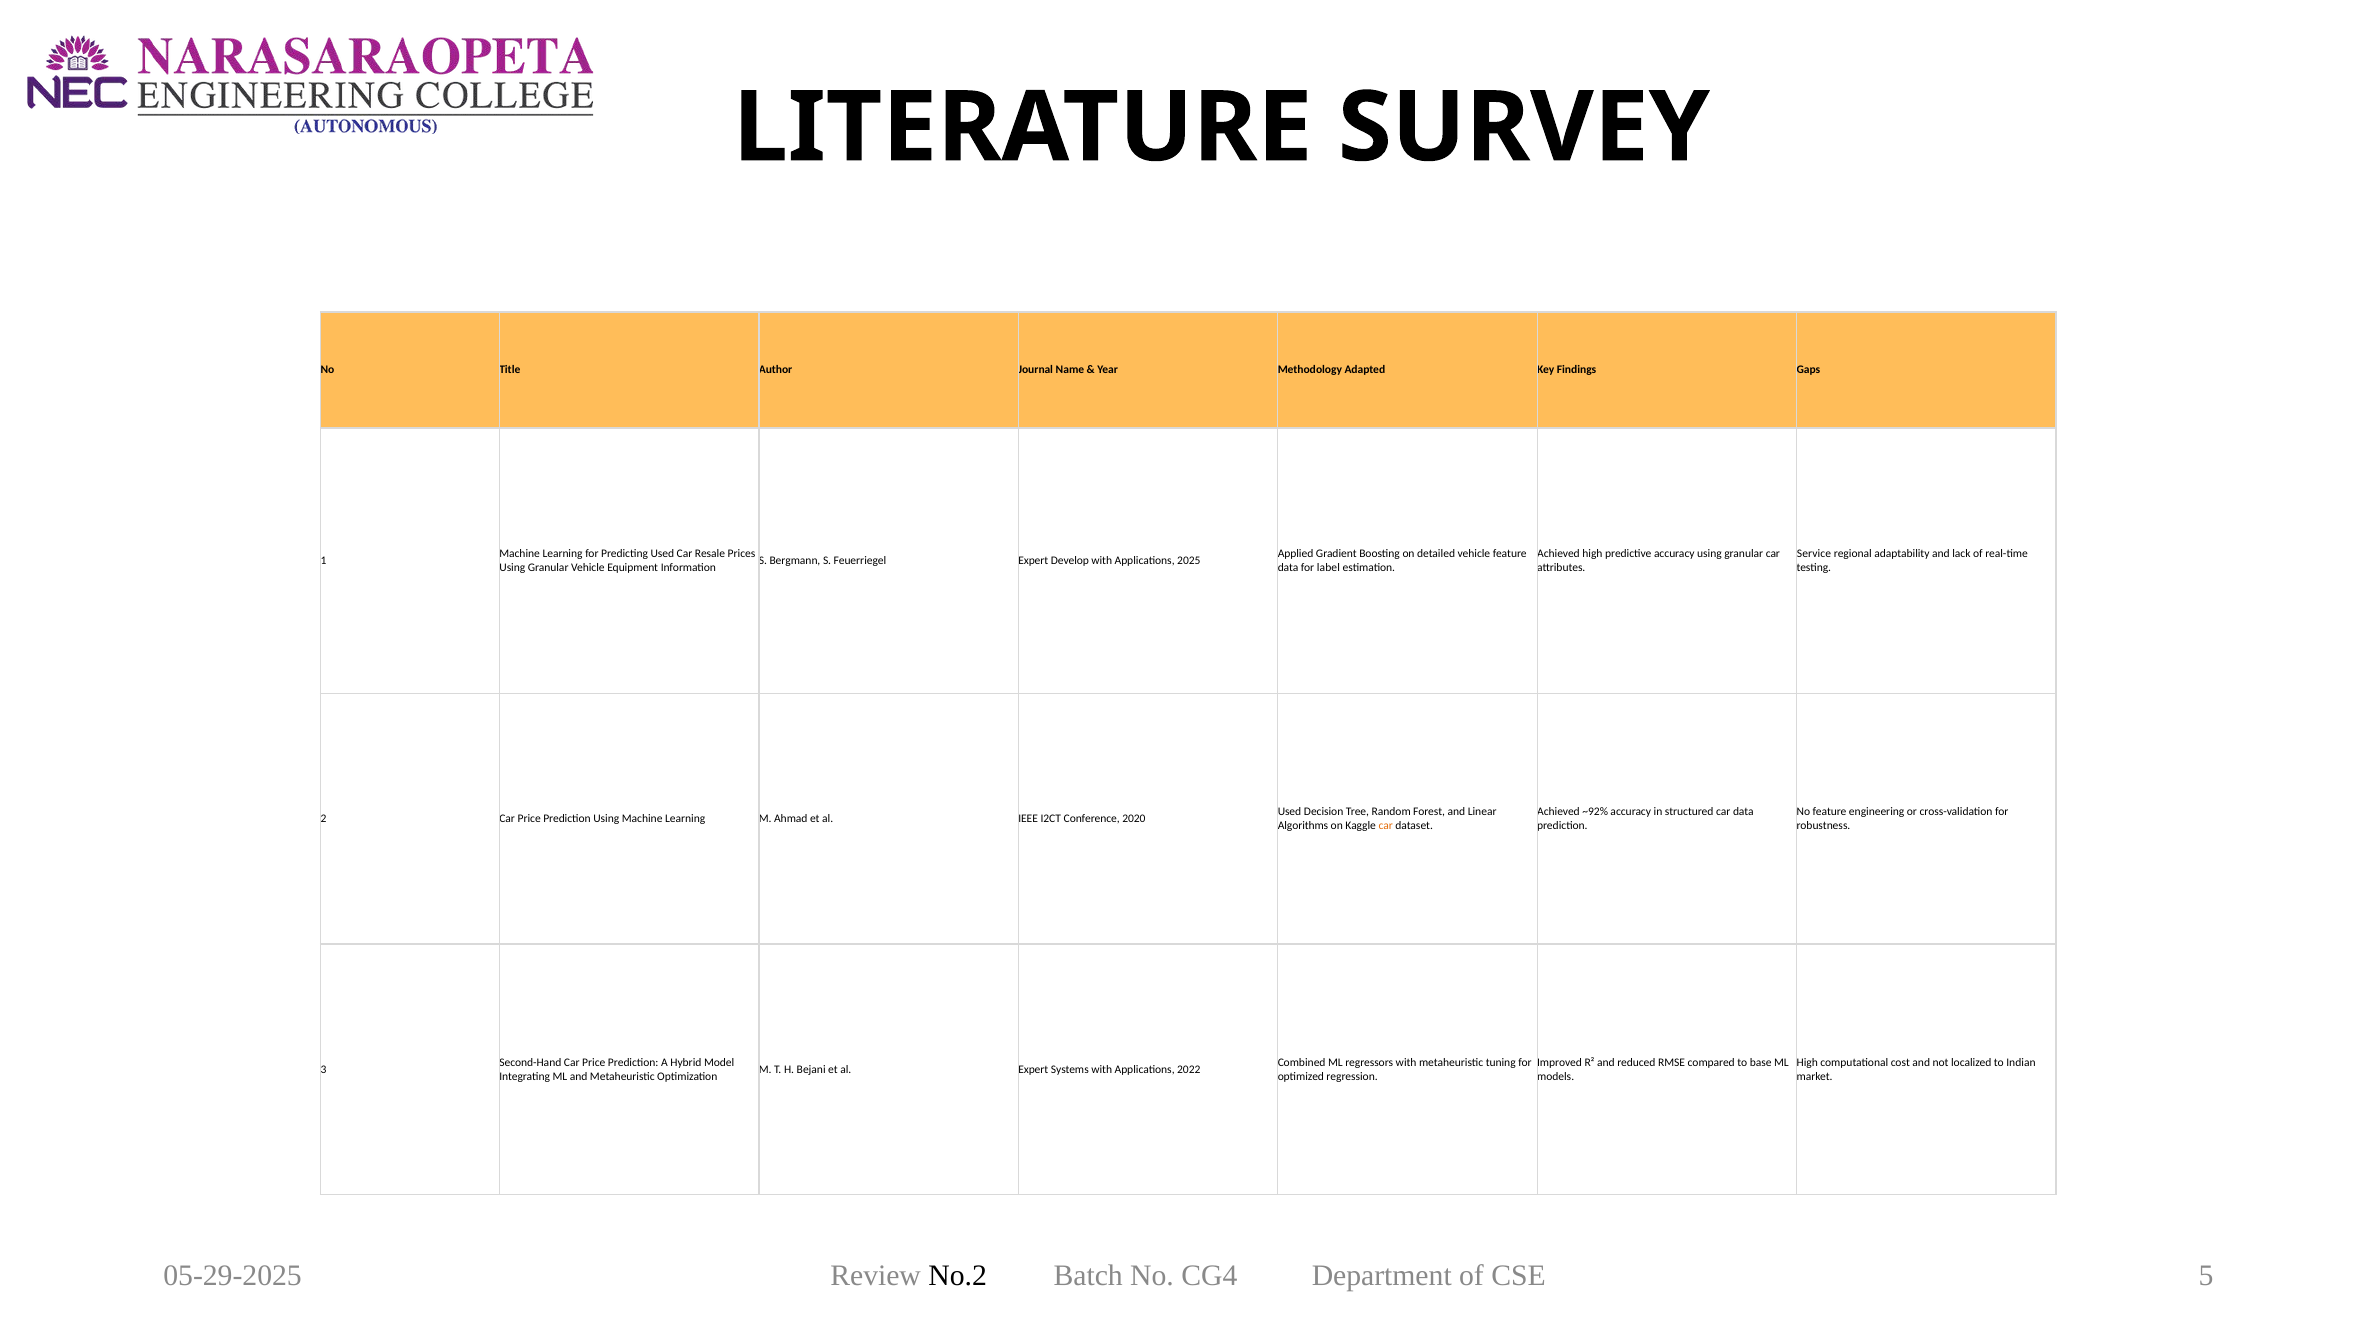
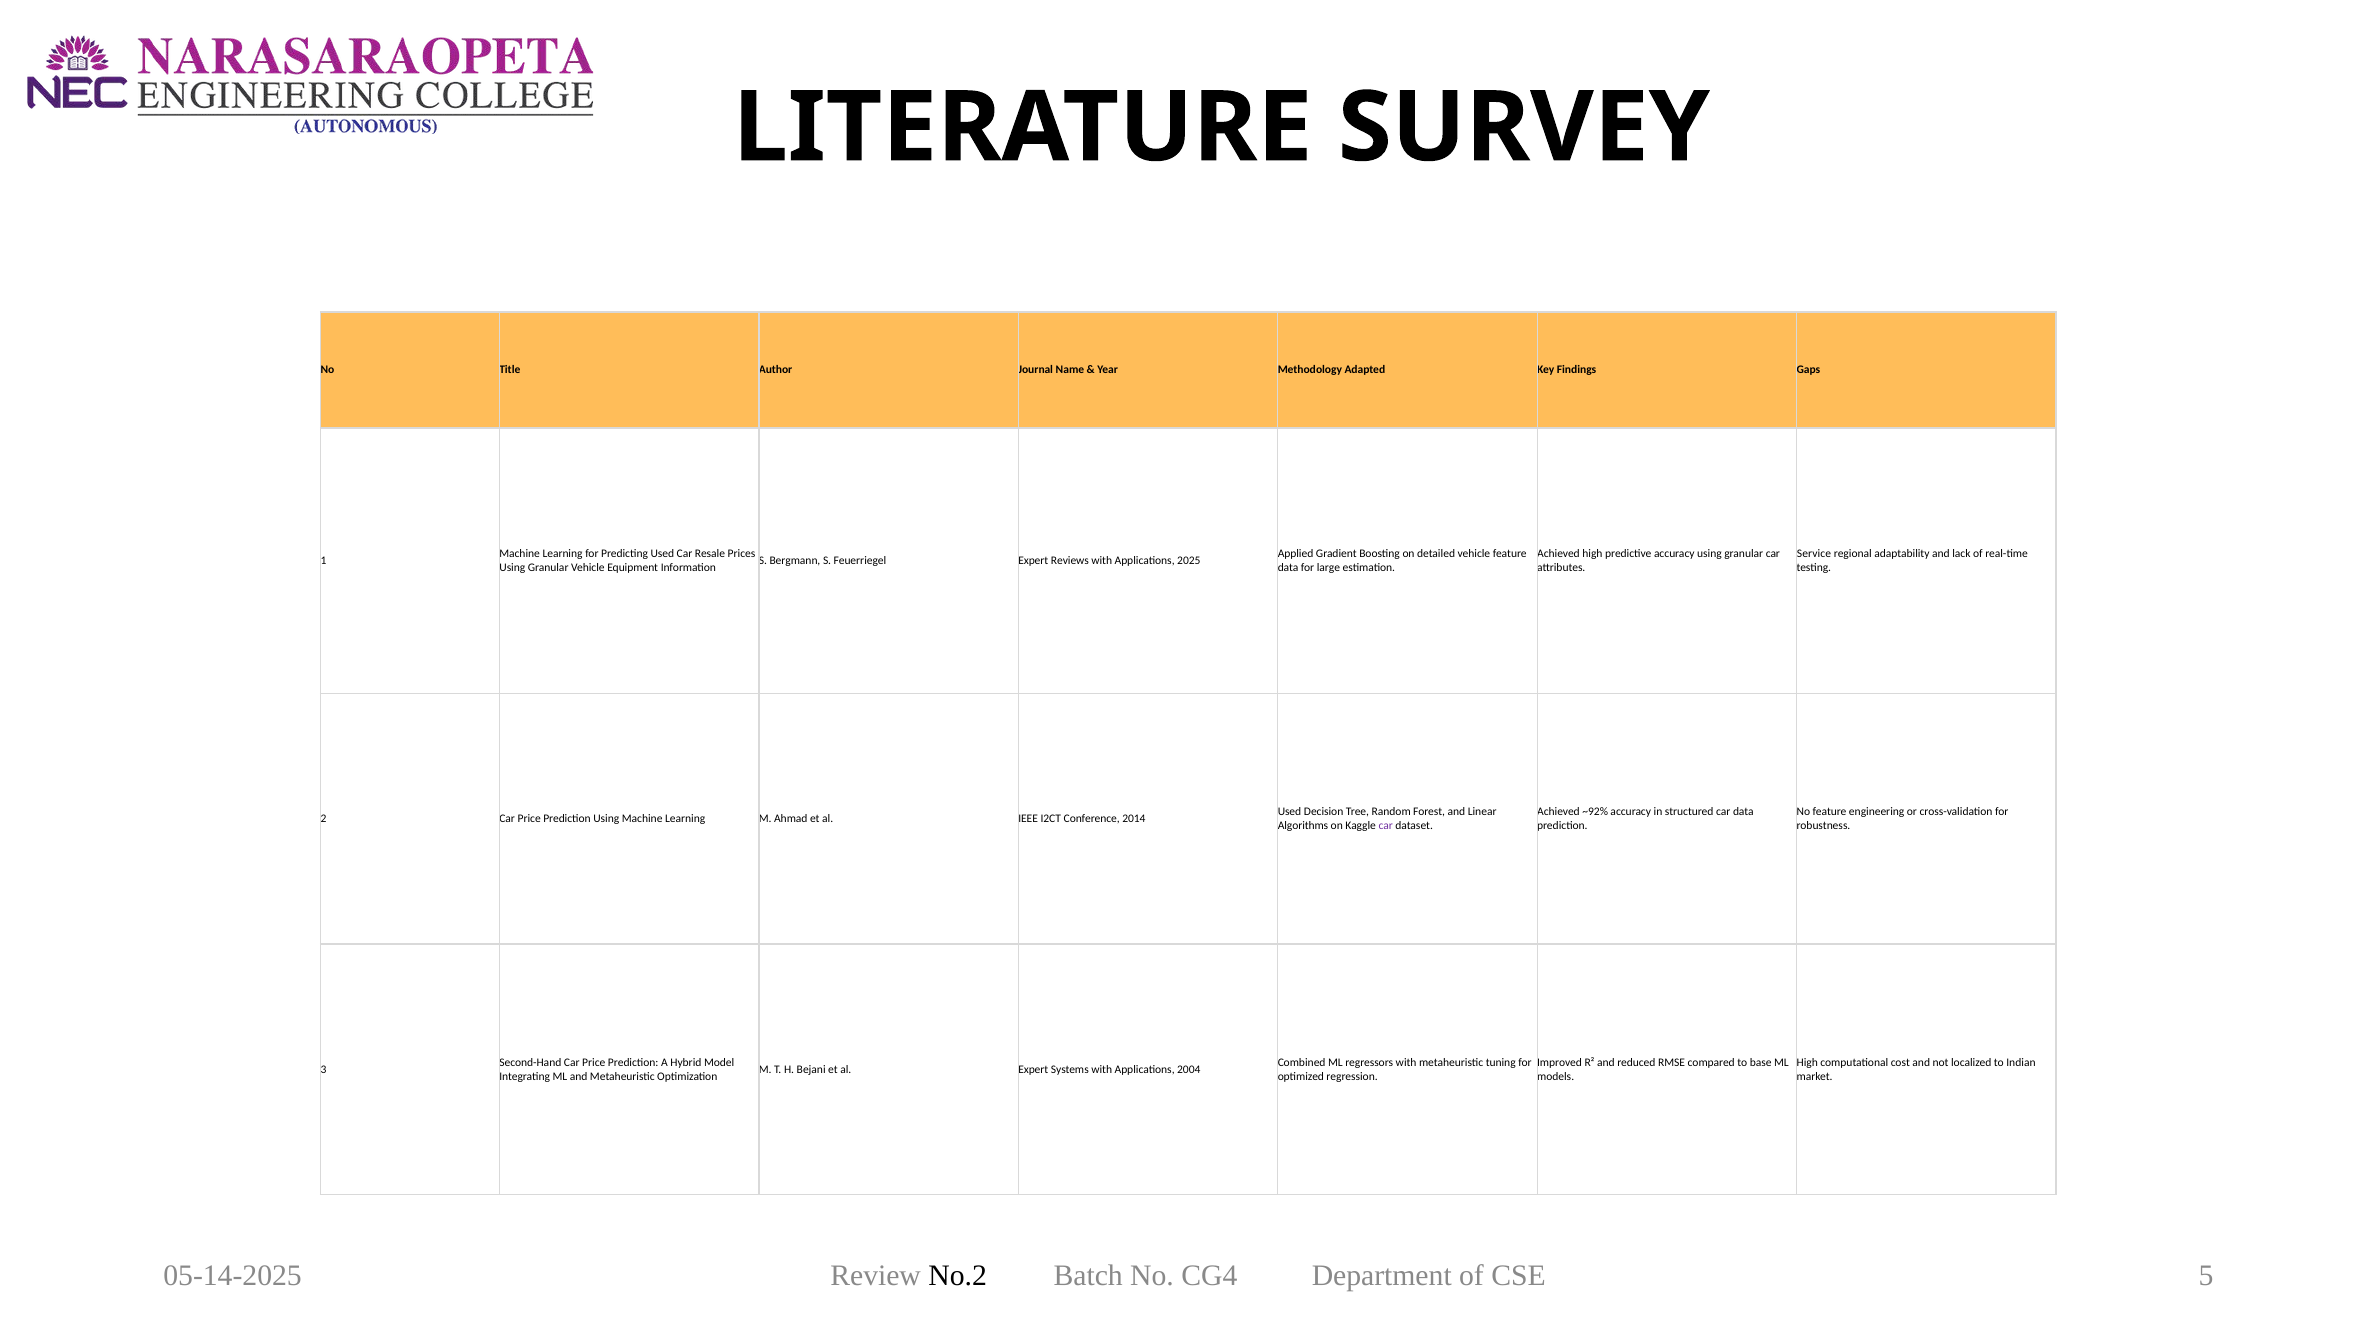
Develop: Develop -> Reviews
label: label -> large
2020: 2020 -> 2014
car at (1386, 826) colour: orange -> purple
2022: 2022 -> 2004
05-29-2025: 05-29-2025 -> 05-14-2025
